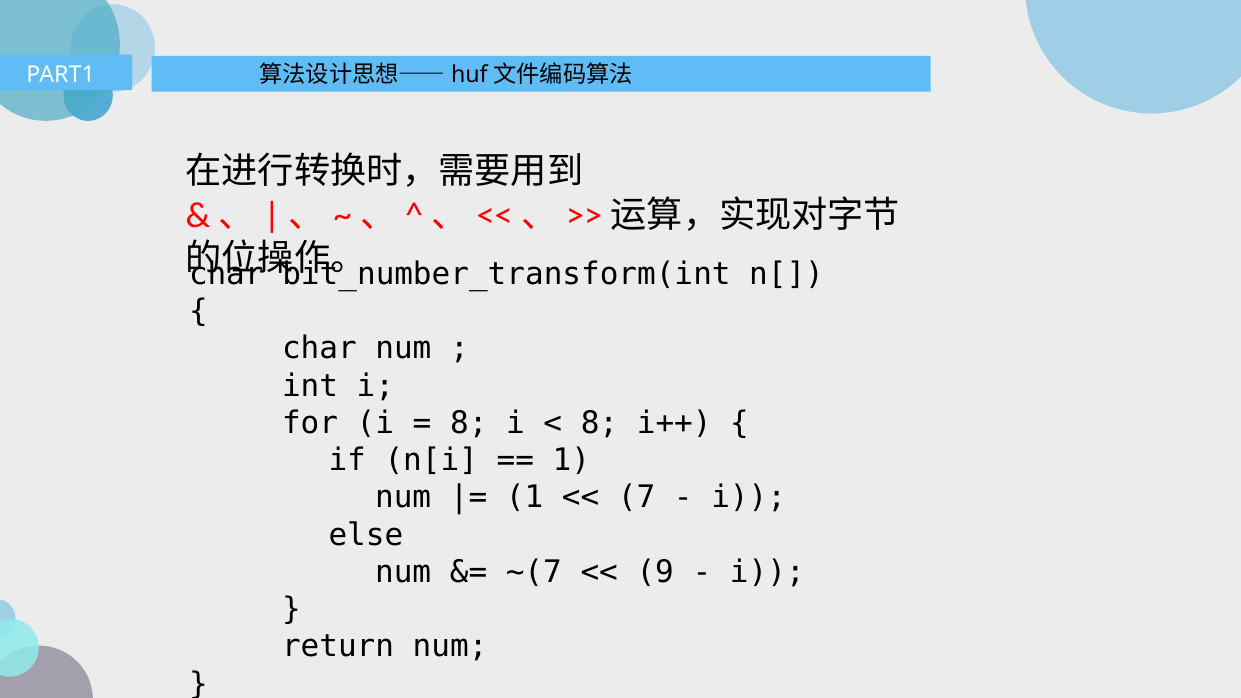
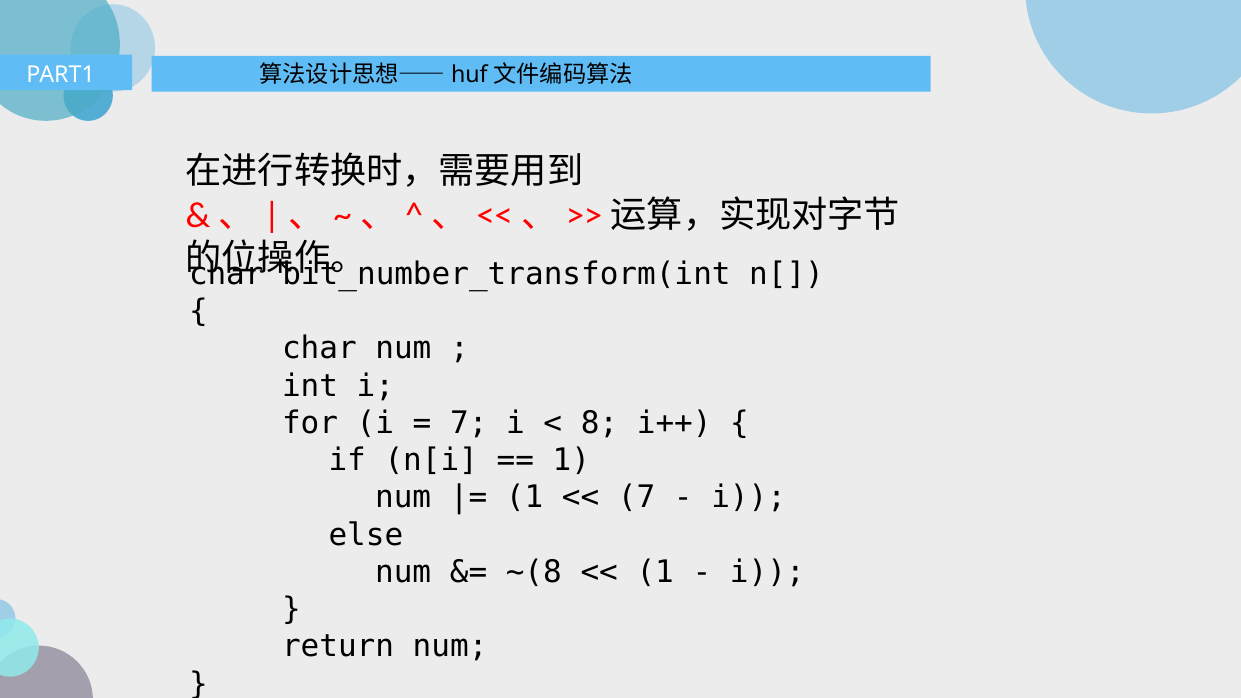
8 at (469, 423): 8 -> 7
~(7: ~(7 -> ~(8
9 at (655, 572): 9 -> 1
